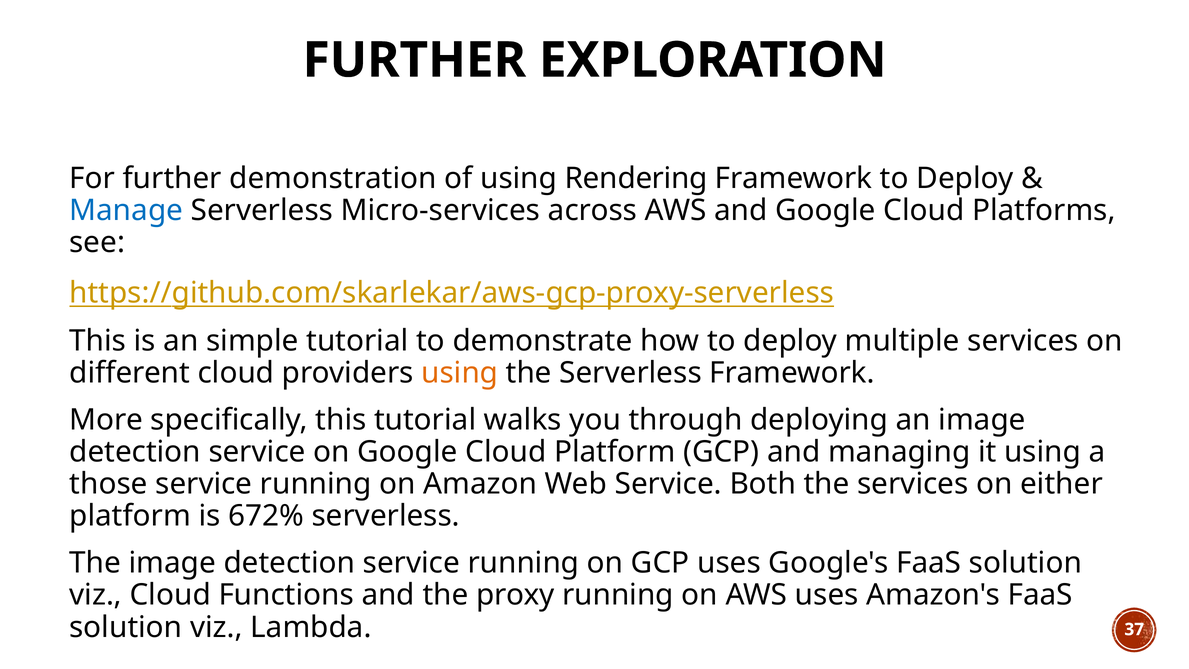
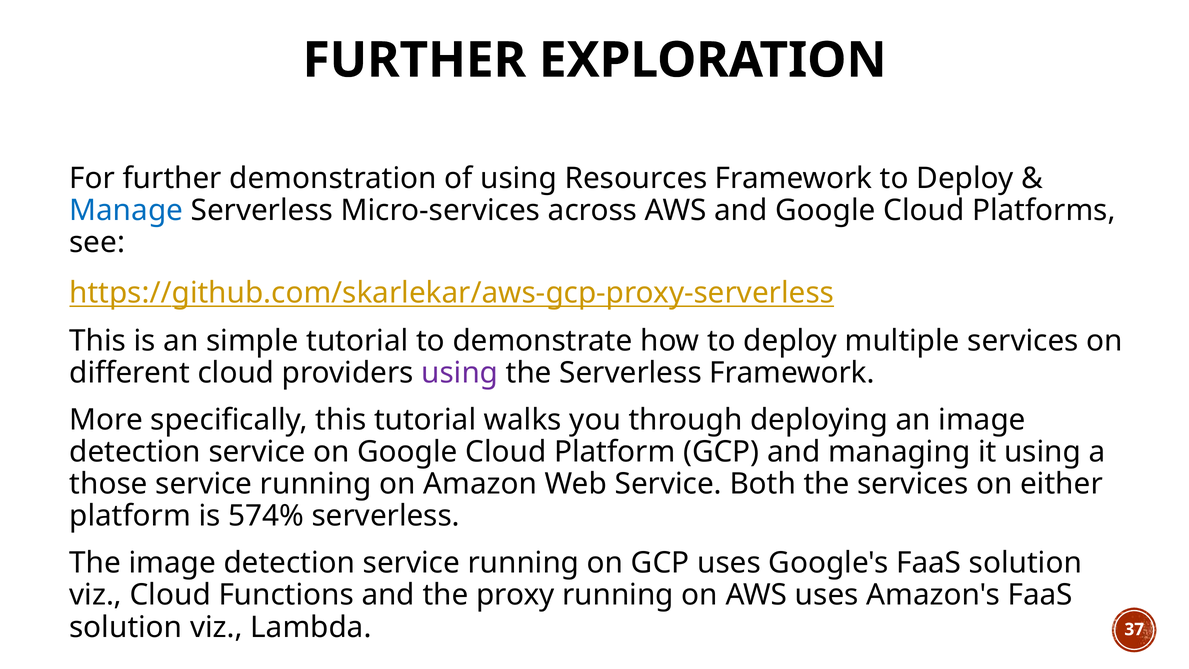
Rendering: Rendering -> Resources
using at (460, 373) colour: orange -> purple
672%: 672% -> 574%
